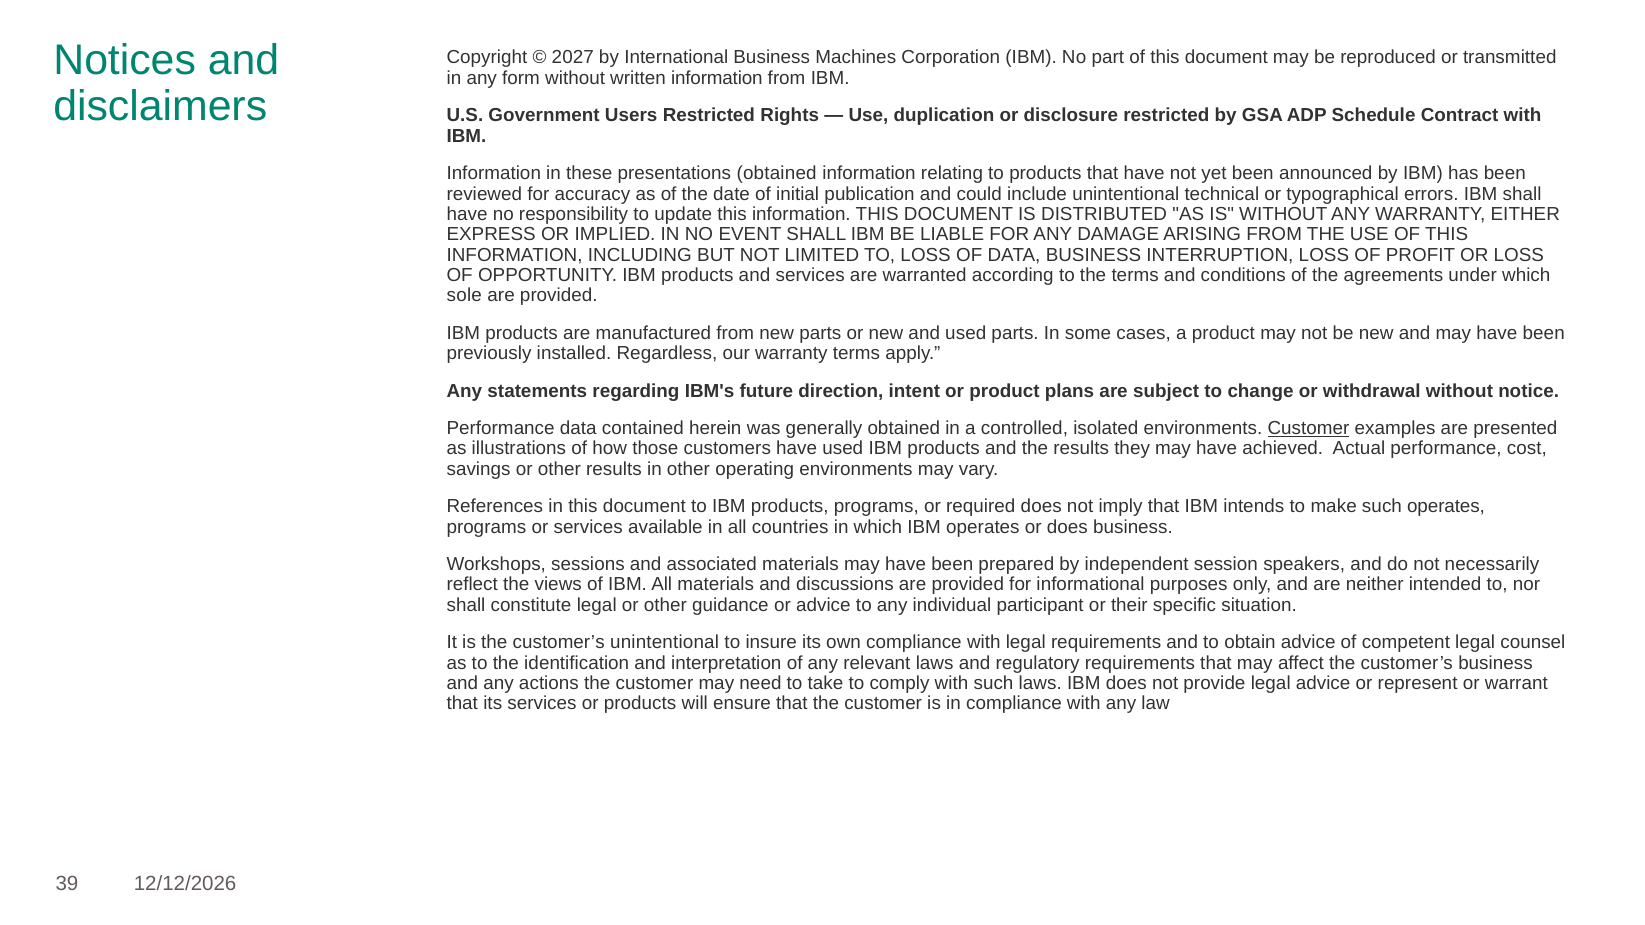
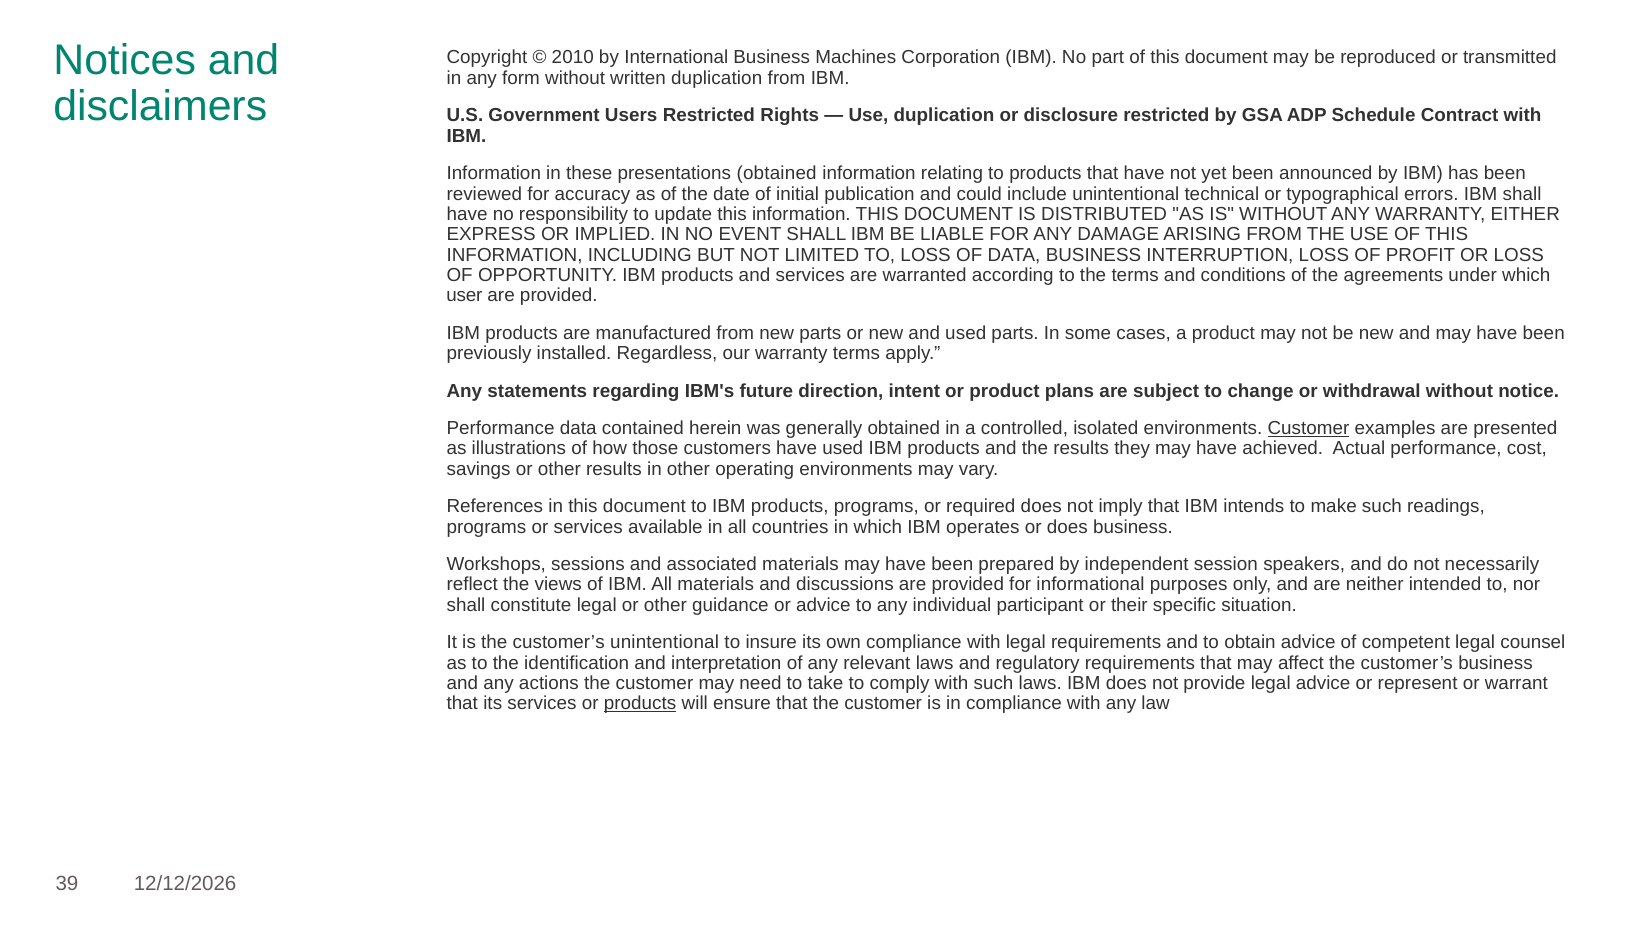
2027: 2027 -> 2010
written information: information -> duplication
sole: sole -> user
such operates: operates -> readings
products at (640, 704) underline: none -> present
